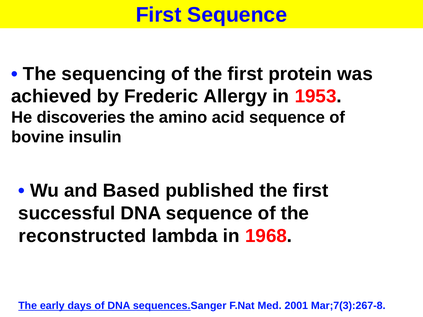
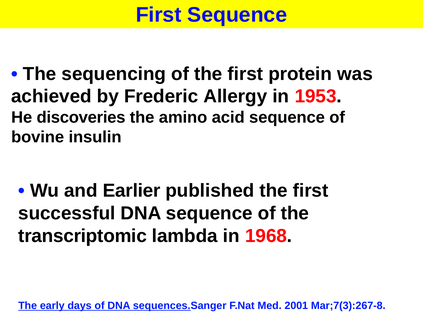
Based: Based -> Earlier
reconstructed: reconstructed -> transcriptomic
